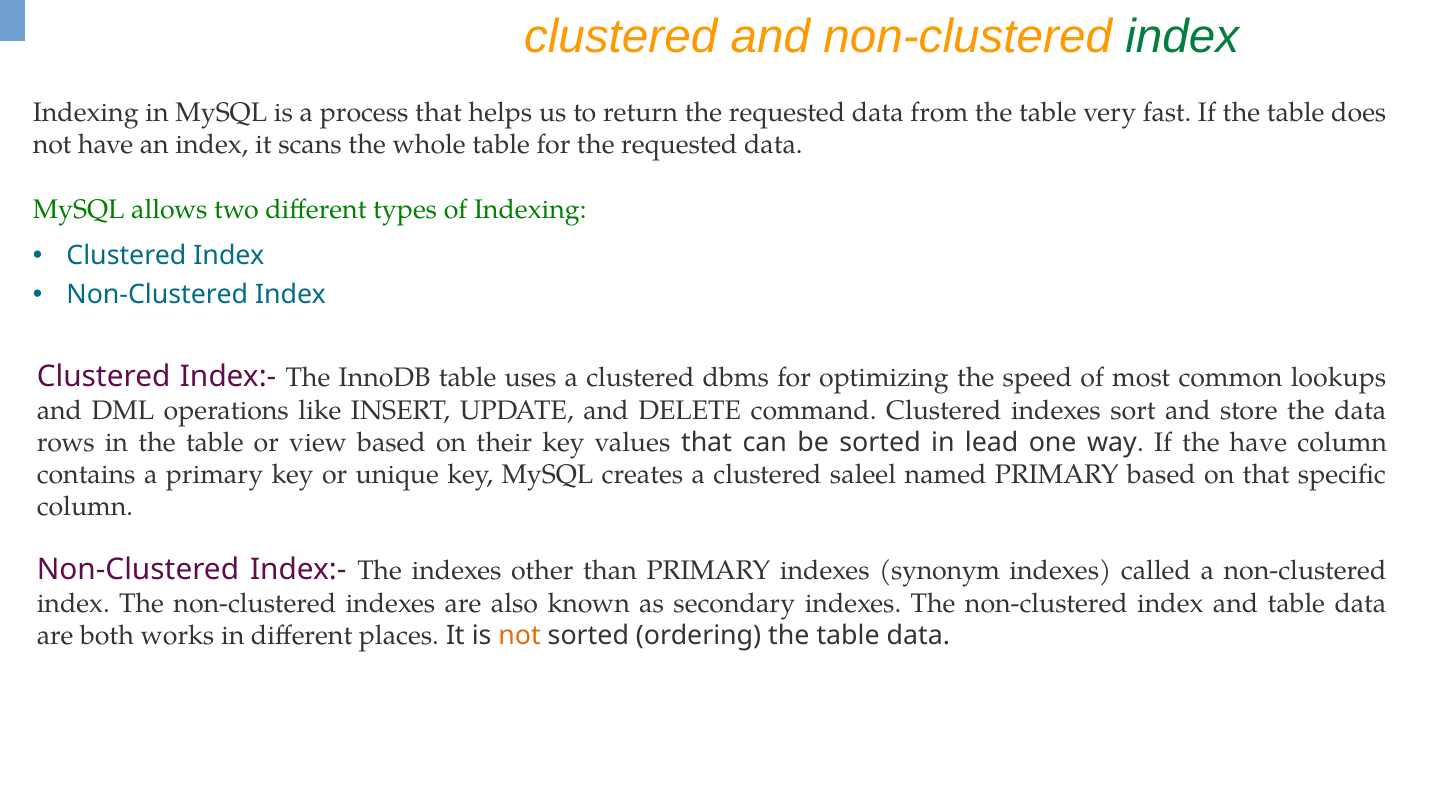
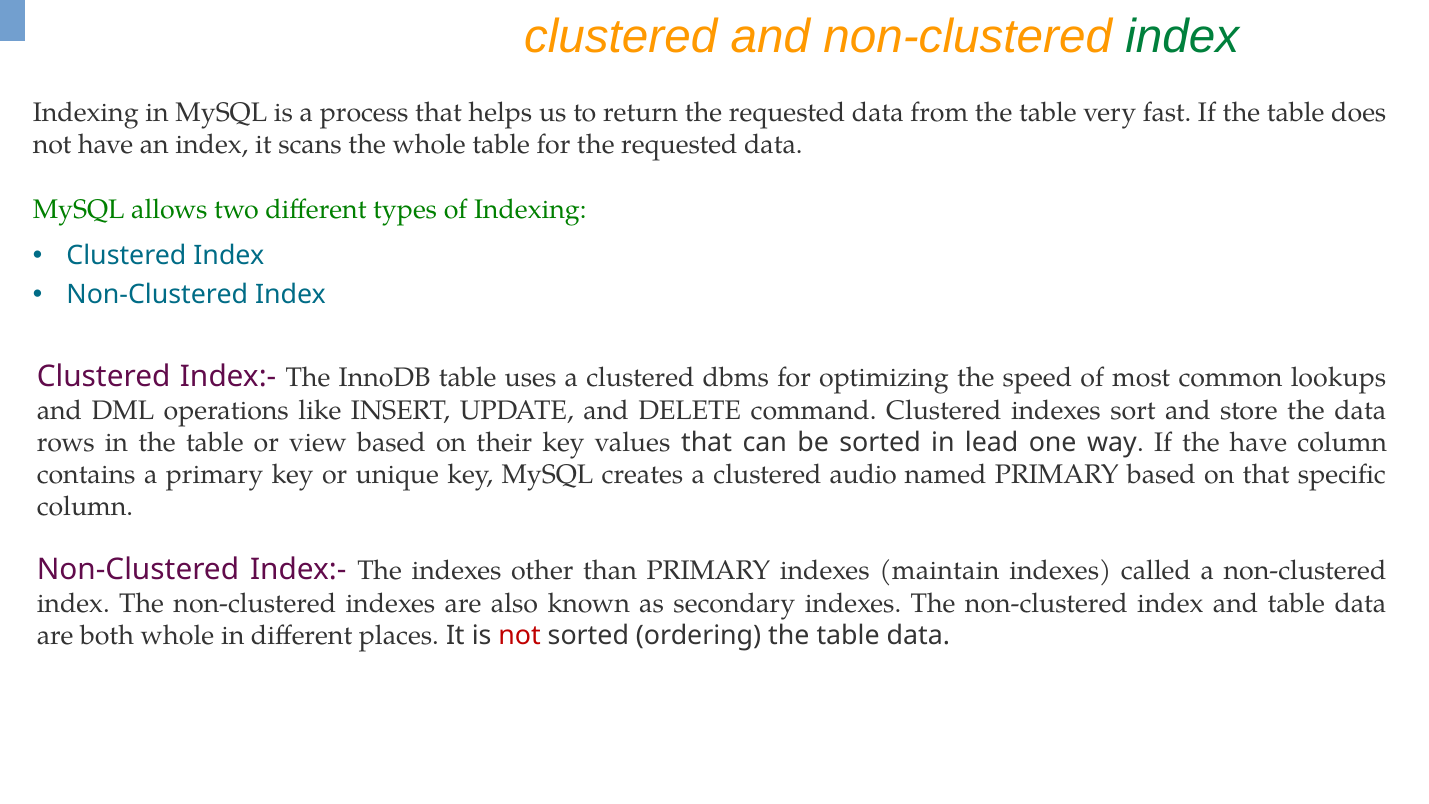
saleel: saleel -> audio
synonym: synonym -> maintain
both works: works -> whole
not at (519, 635) colour: orange -> red
